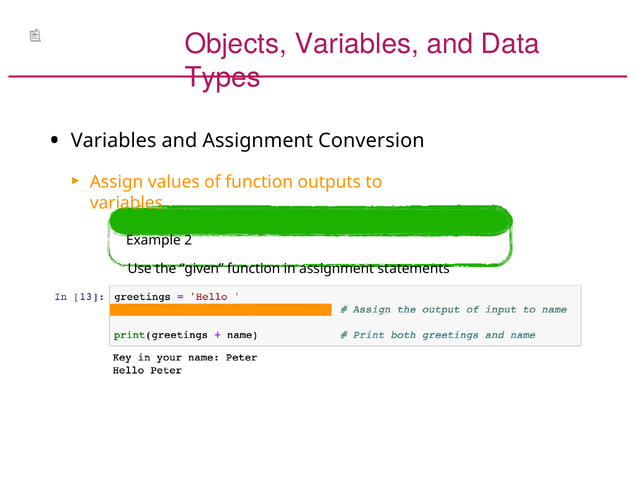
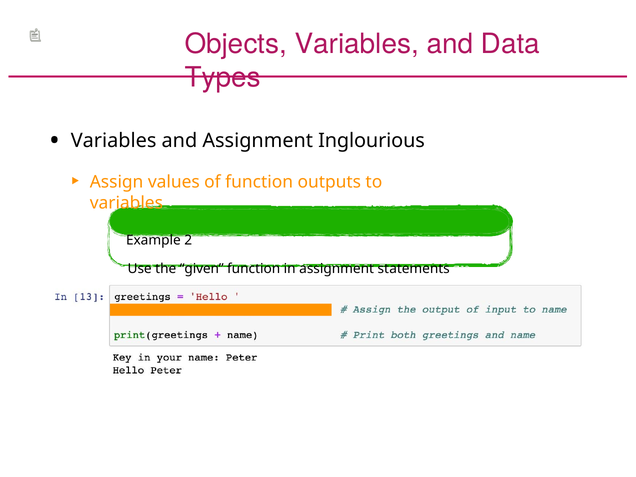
Conversion: Conversion -> Inglourious
